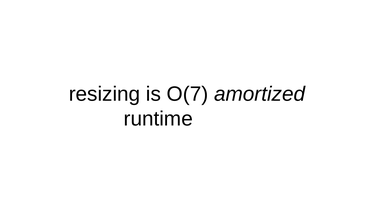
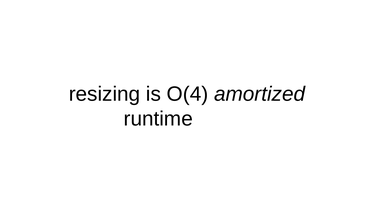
O(7: O(7 -> O(4
